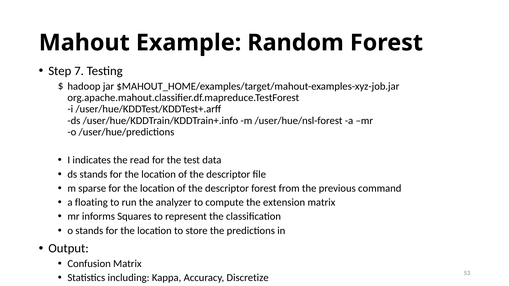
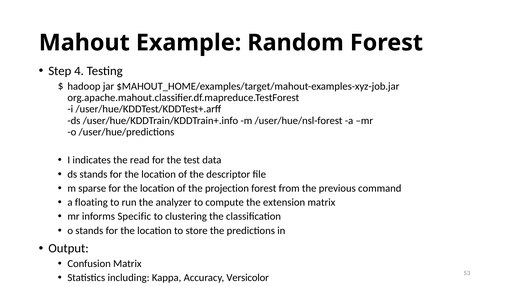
7: 7 -> 4
descriptor at (227, 189): descriptor -> projection
Squares: Squares -> Specific
represent: represent -> clustering
Discretize: Discretize -> Versicolor
